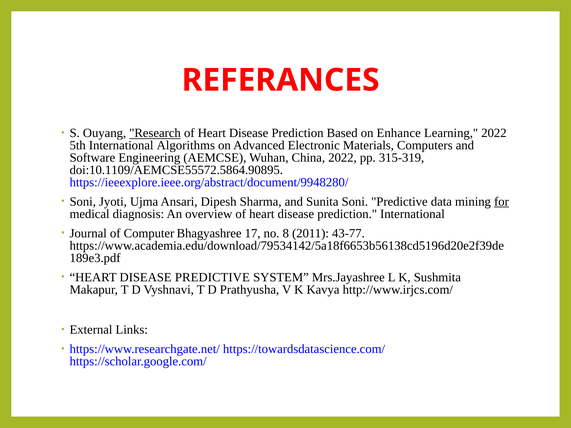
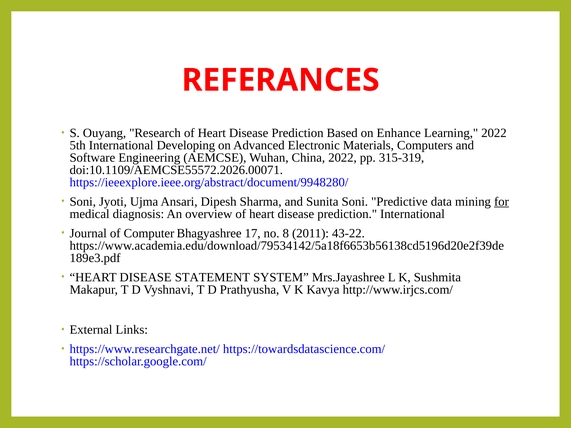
Research underline: present -> none
Algorithms: Algorithms -> Developing
doi:10.1109/AEMCSE55572.5864.90895: doi:10.1109/AEMCSE55572.5864.90895 -> doi:10.1109/AEMCSE55572.2026.00071
43-77: 43-77 -> 43-22
DISEASE PREDICTIVE: PREDICTIVE -> STATEMENT
